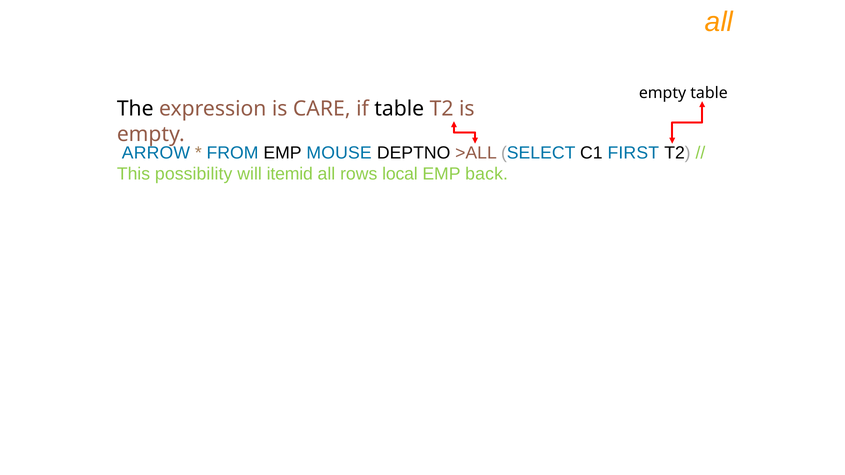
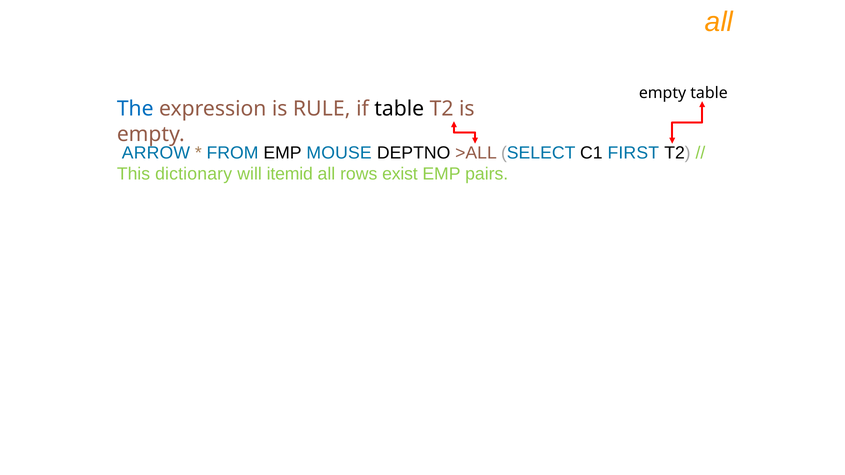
The colour: black -> blue
CARE: CARE -> RULE
possibility: possibility -> dictionary
local: local -> exist
back: back -> pairs
